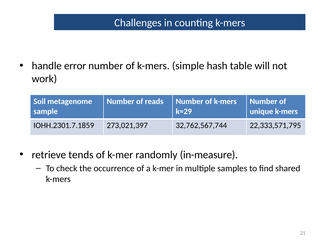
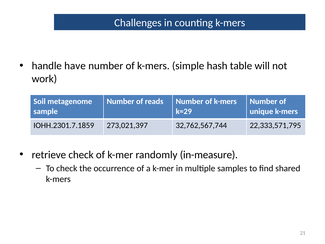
error: error -> have
retrieve tends: tends -> check
